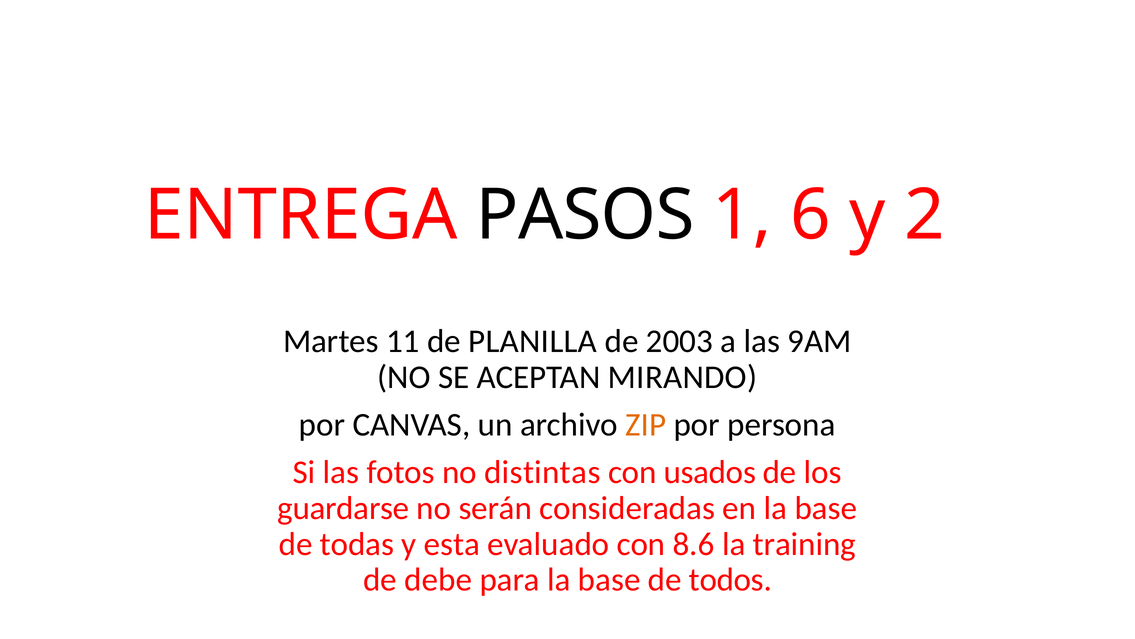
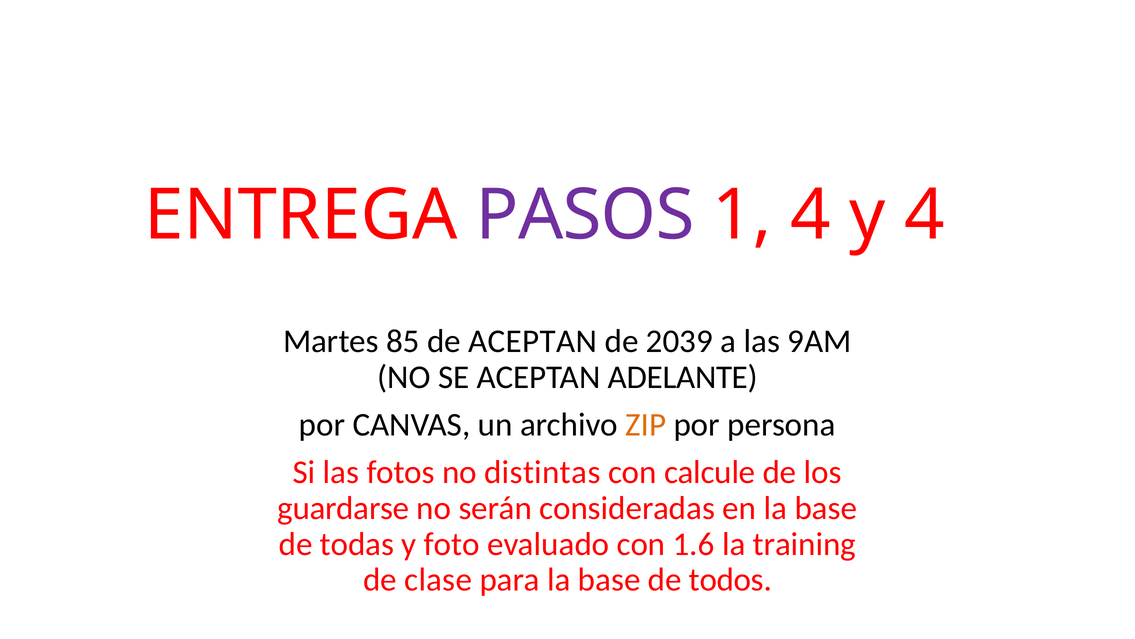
PASOS colour: black -> purple
1 6: 6 -> 4
y 2: 2 -> 4
11: 11 -> 85
de PLANILLA: PLANILLA -> ACEPTAN
2003: 2003 -> 2039
MIRANDO: MIRANDO -> ADELANTE
usados: usados -> calcule
esta: esta -> foto
8.6: 8.6 -> 1.6
debe: debe -> clase
